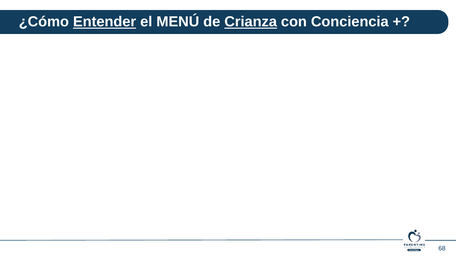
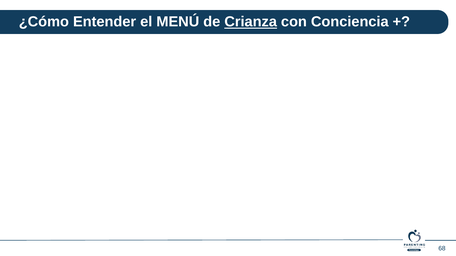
Entender underline: present -> none
